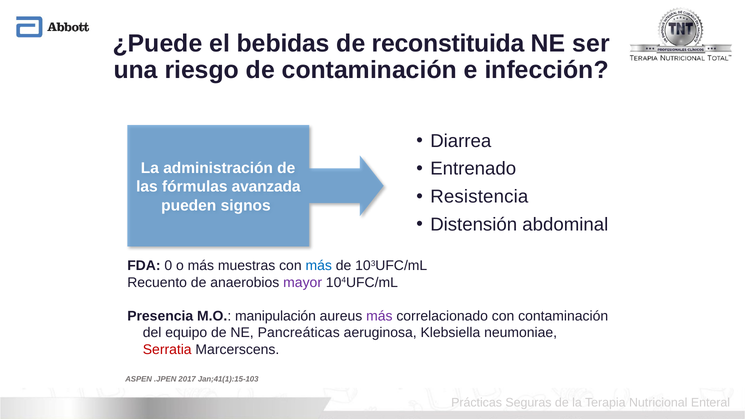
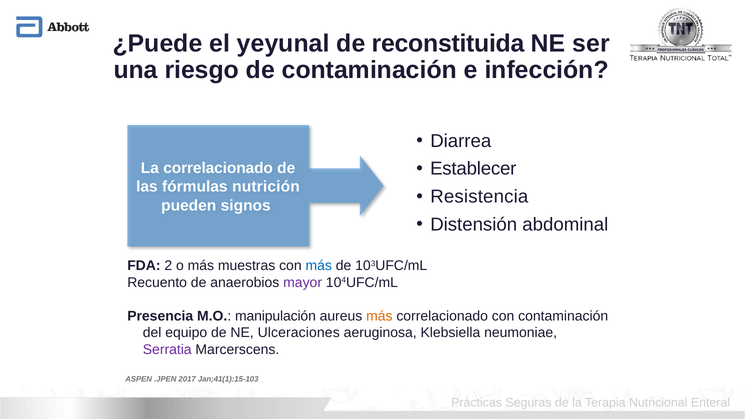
bebidas: bebidas -> yeyunal
Entrenado: Entrenado -> Establecer
La administración: administración -> correlacionado
avanzada: avanzada -> nutrición
0: 0 -> 2
más at (379, 316) colour: purple -> orange
Pancreáticas: Pancreáticas -> Ulceraciones
Serratia colour: red -> purple
